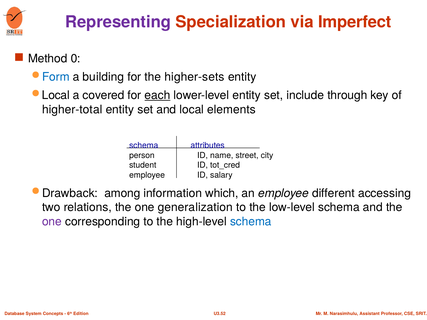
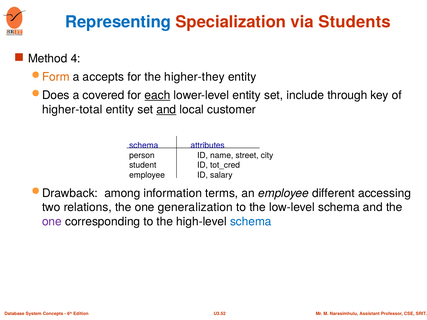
Representing colour: purple -> blue
Imperfect: Imperfect -> Students
0: 0 -> 4
Form colour: blue -> orange
building: building -> accepts
higher-sets: higher-sets -> higher-they
Local at (56, 95): Local -> Does
and at (166, 110) underline: none -> present
elements: elements -> customer
which: which -> terms
